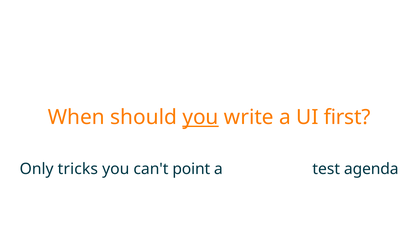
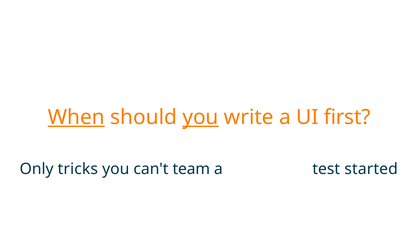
When underline: none -> present
point: point -> team
agenda: agenda -> started
